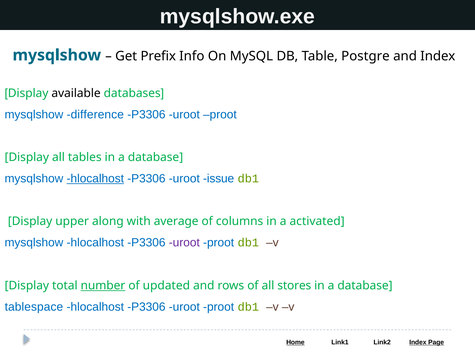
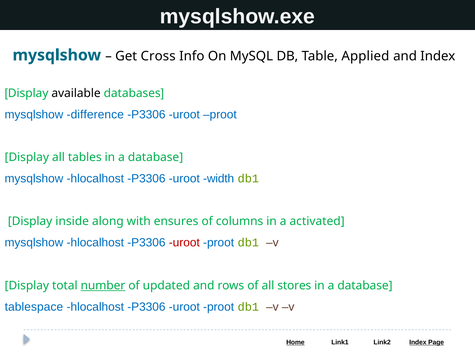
Prefix: Prefix -> Cross
Postgre: Postgre -> Applied
hlocalhost at (95, 179) underline: present -> none
issue: issue -> width
upper: upper -> inside
average: average -> ensures
uroot at (184, 243) colour: purple -> red
